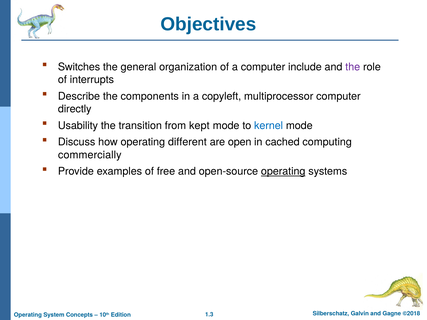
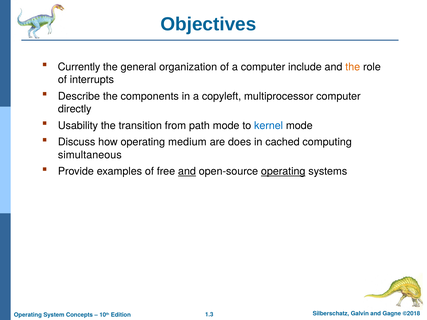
Switches: Switches -> Currently
the at (353, 67) colour: purple -> orange
kept: kept -> path
different: different -> medium
open: open -> does
commercially: commercially -> simultaneous
and at (187, 171) underline: none -> present
